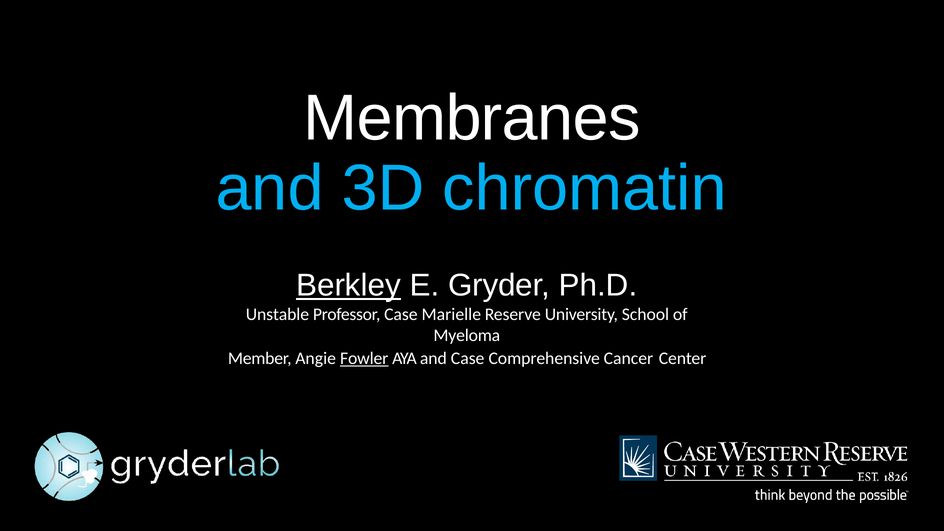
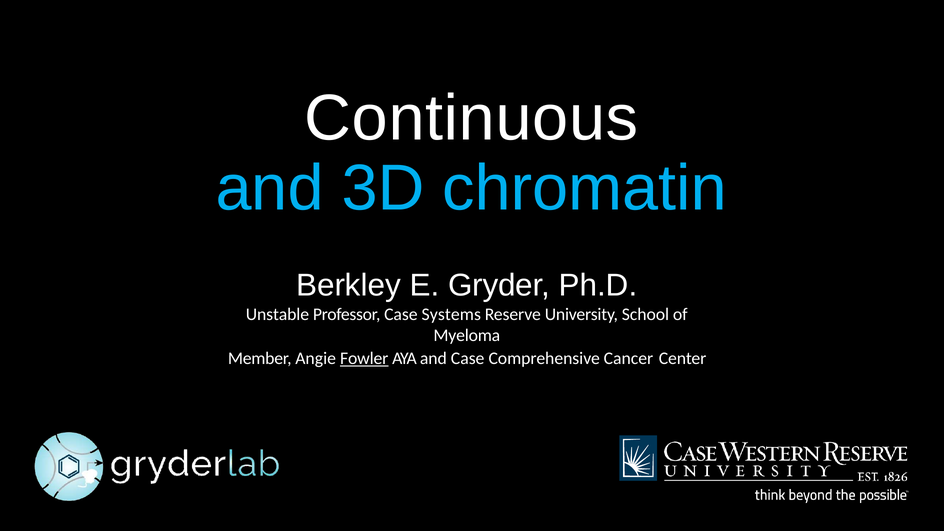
Membranes: Membranes -> Continuous
Berkley underline: present -> none
Marielle: Marielle -> Systems
